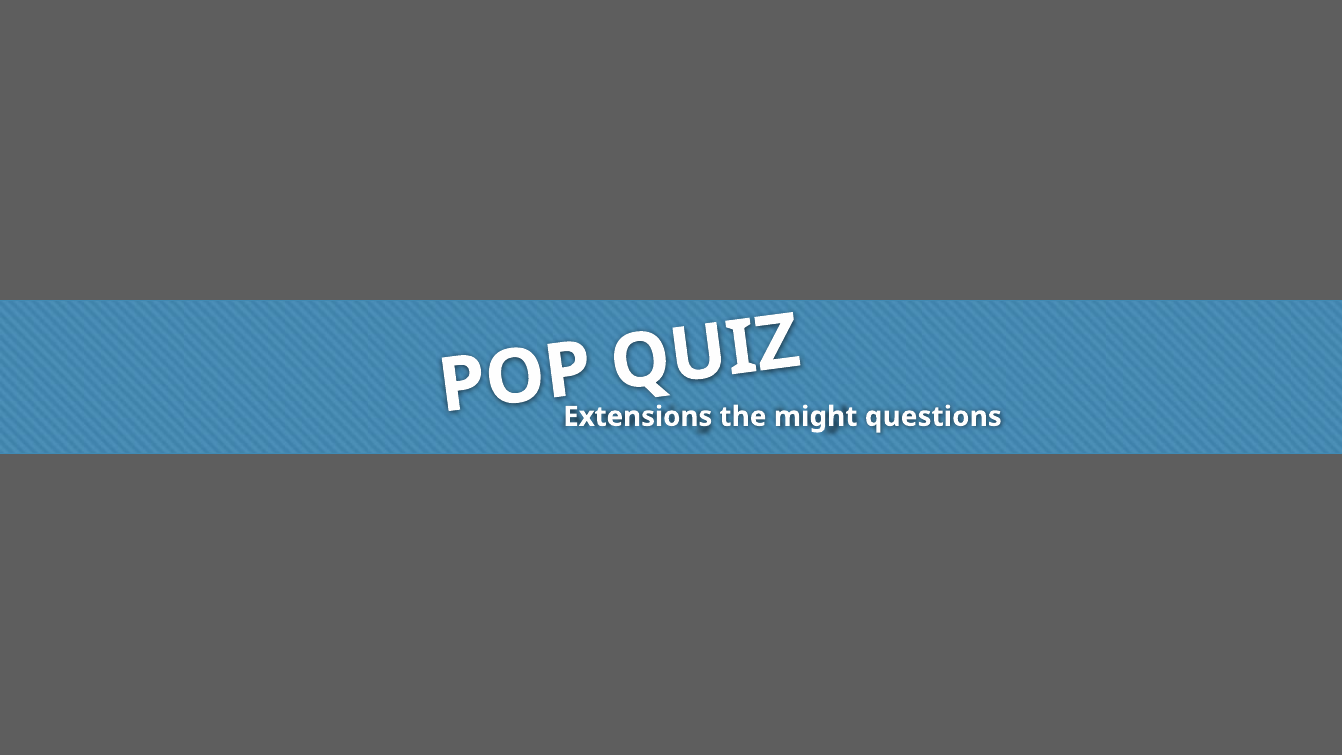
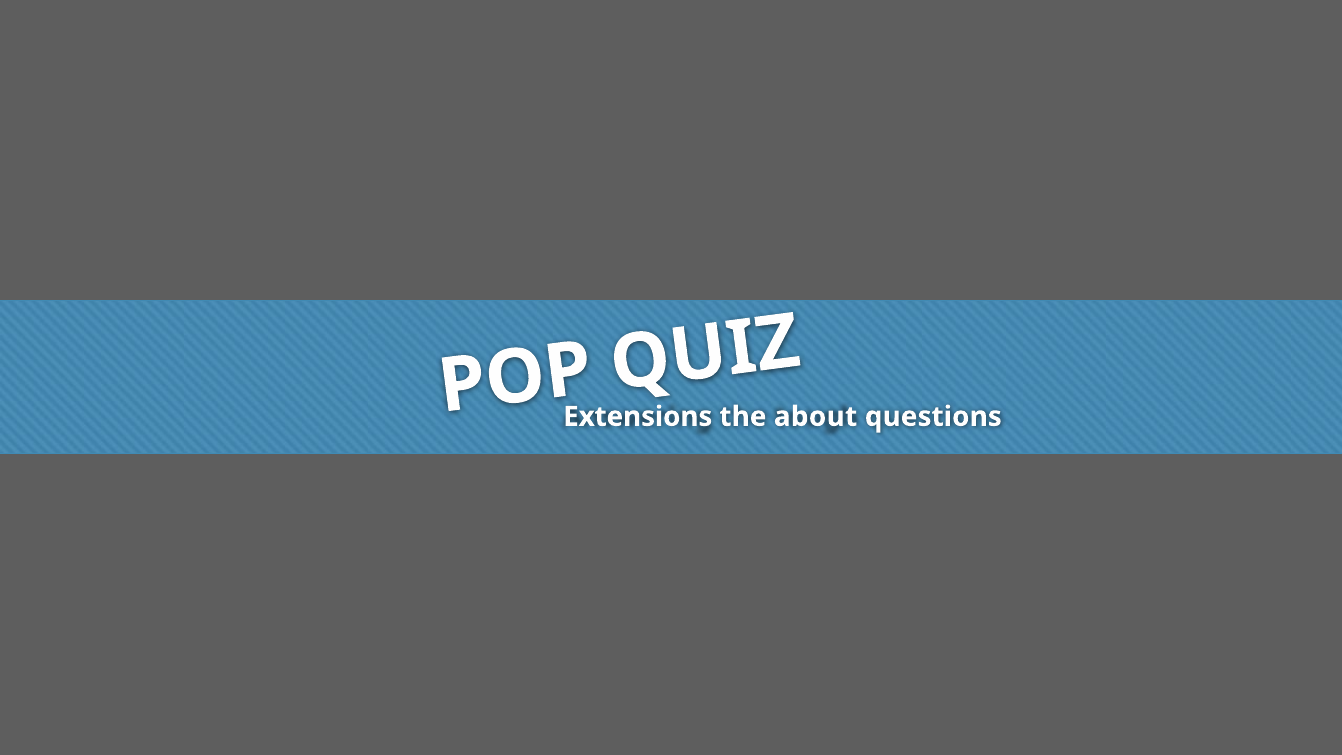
might: might -> about
